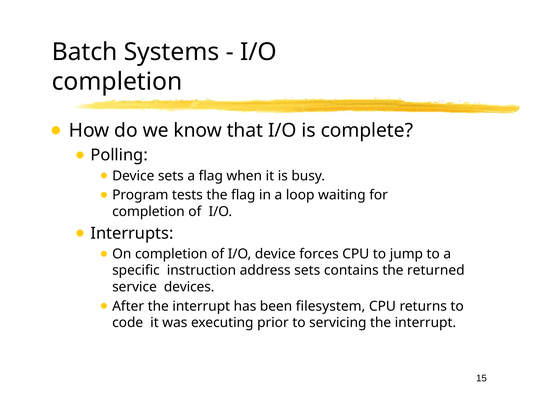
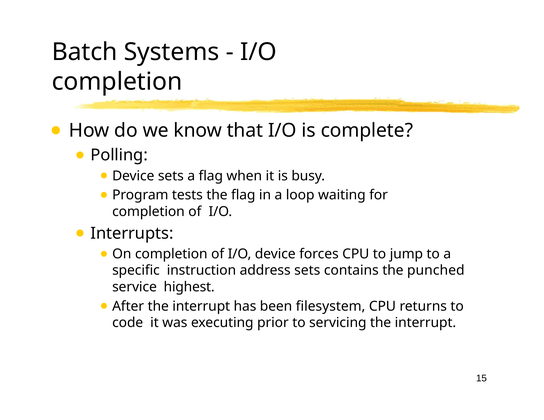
returned: returned -> punched
devices: devices -> highest
